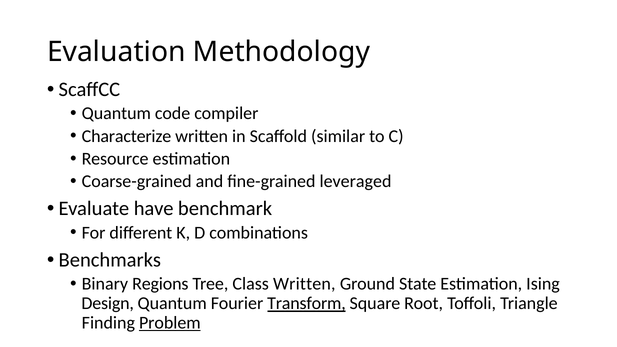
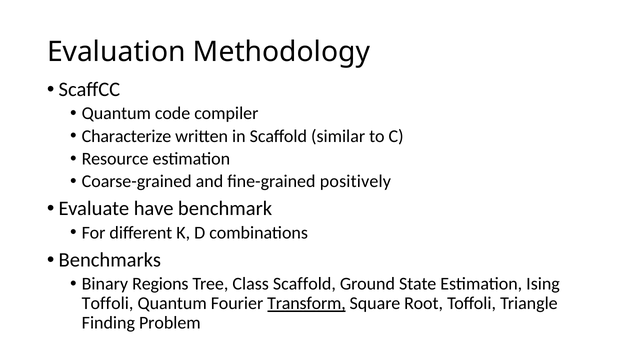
leveraged: leveraged -> positively
Class Written: Written -> Scaffold
Design at (108, 304): Design -> Toffoli
Problem underline: present -> none
